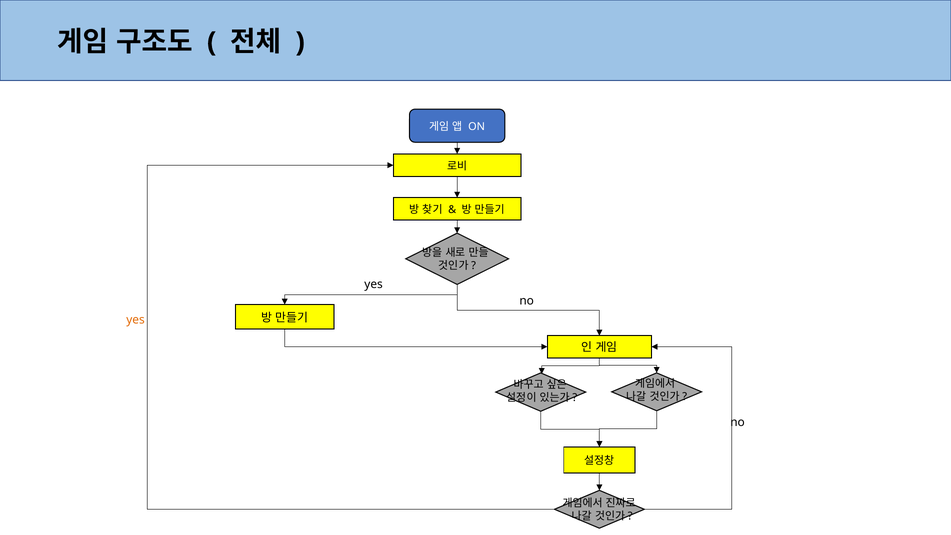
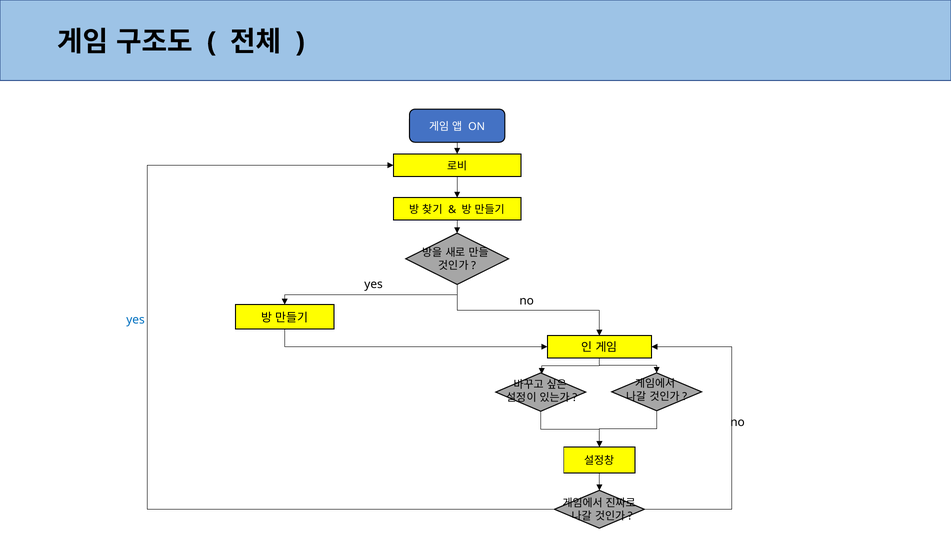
yes at (135, 320) colour: orange -> blue
